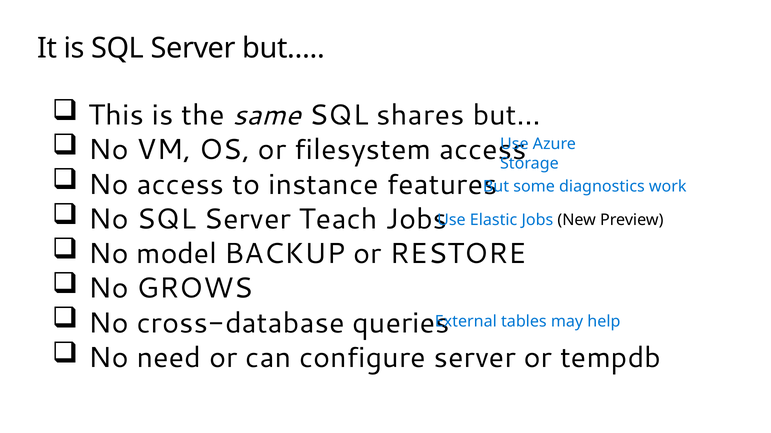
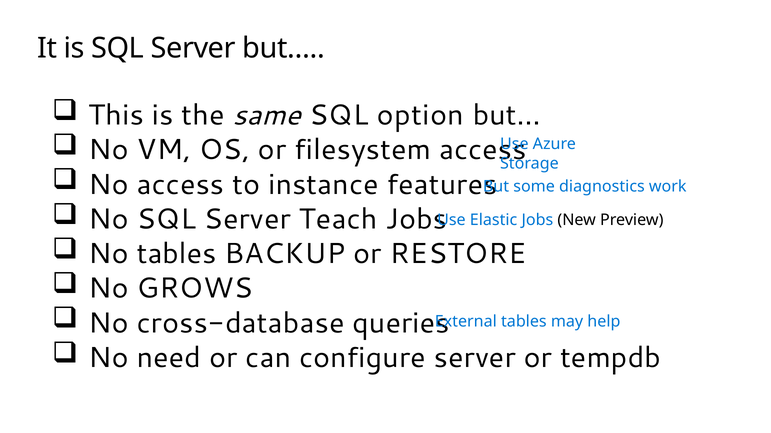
shares: shares -> option
No model: model -> tables
